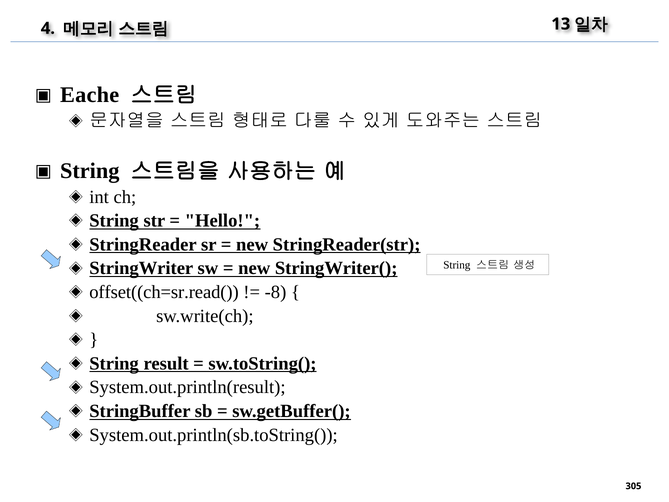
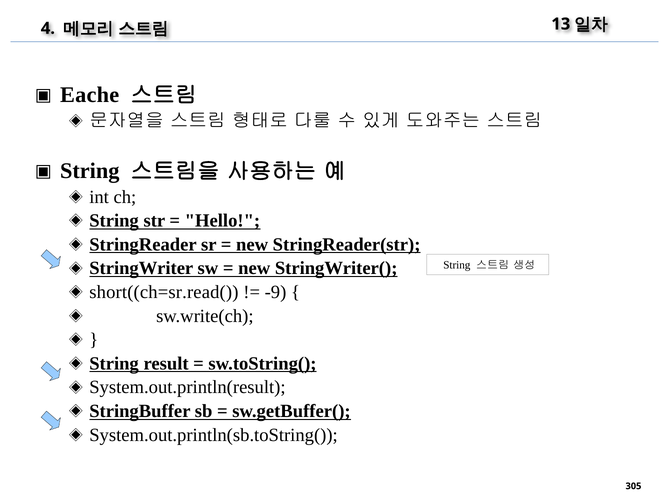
offset((ch=sr.read(: offset((ch=sr.read( -> short((ch=sr.read(
-8: -8 -> -9
